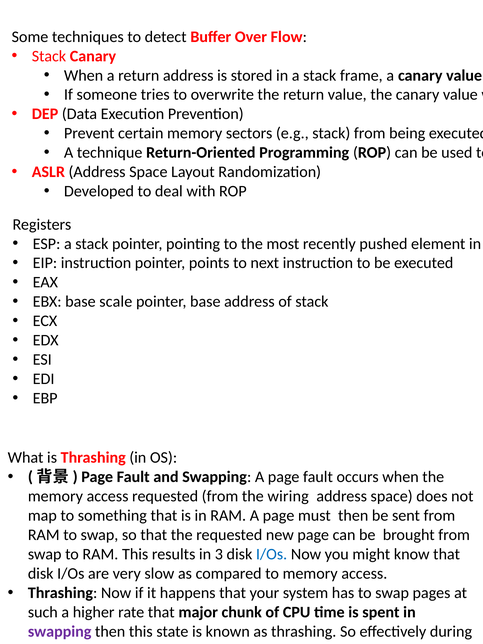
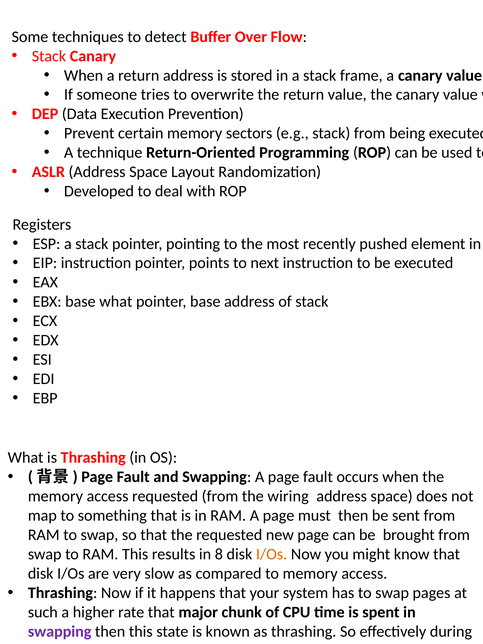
base scale: scale -> what
3: 3 -> 8
I/Os at (272, 554) colour: blue -> orange
